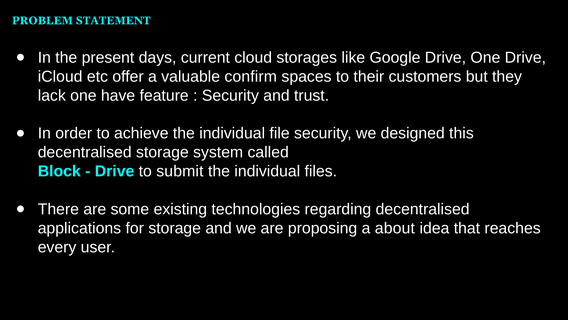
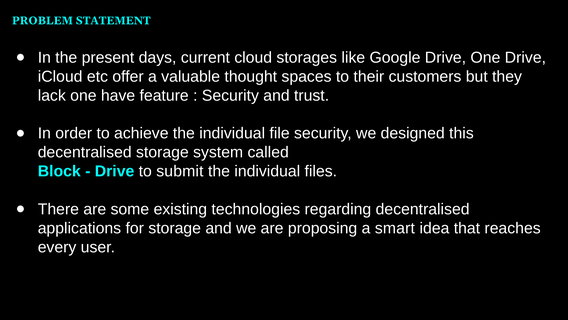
confirm: confirm -> thought
about: about -> smart
